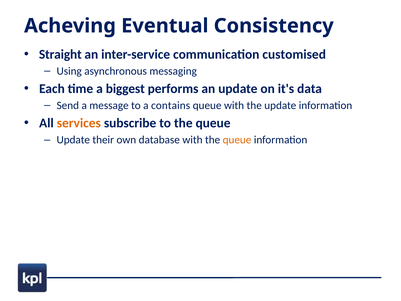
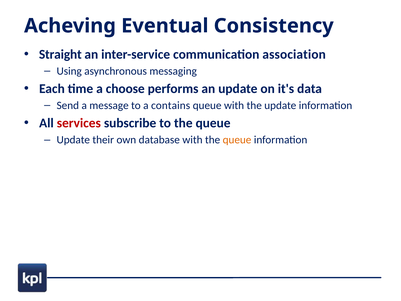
customised: customised -> association
biggest: biggest -> choose
services colour: orange -> red
